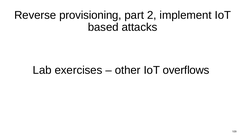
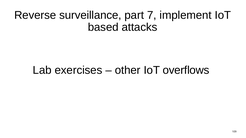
provisioning: provisioning -> surveillance
2: 2 -> 7
